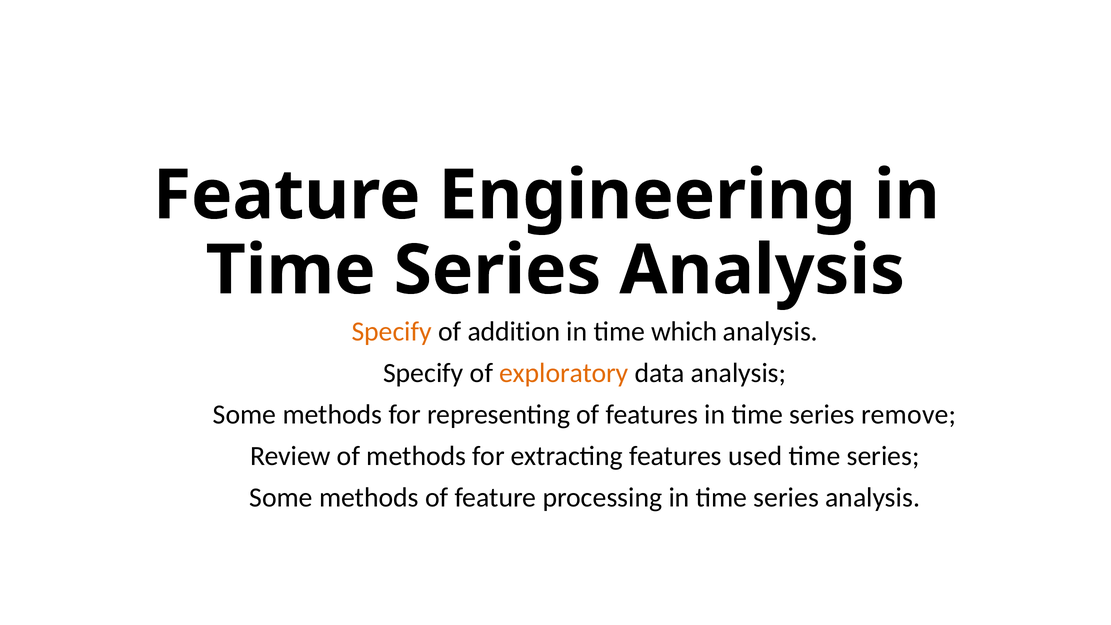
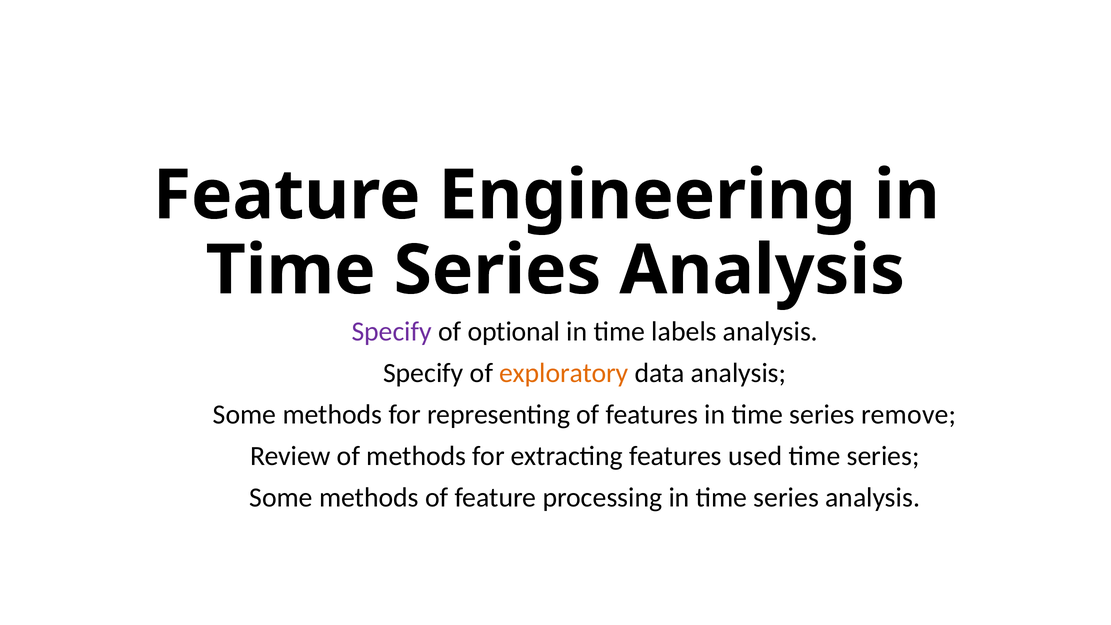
Specify at (392, 331) colour: orange -> purple
addition: addition -> optional
which: which -> labels
